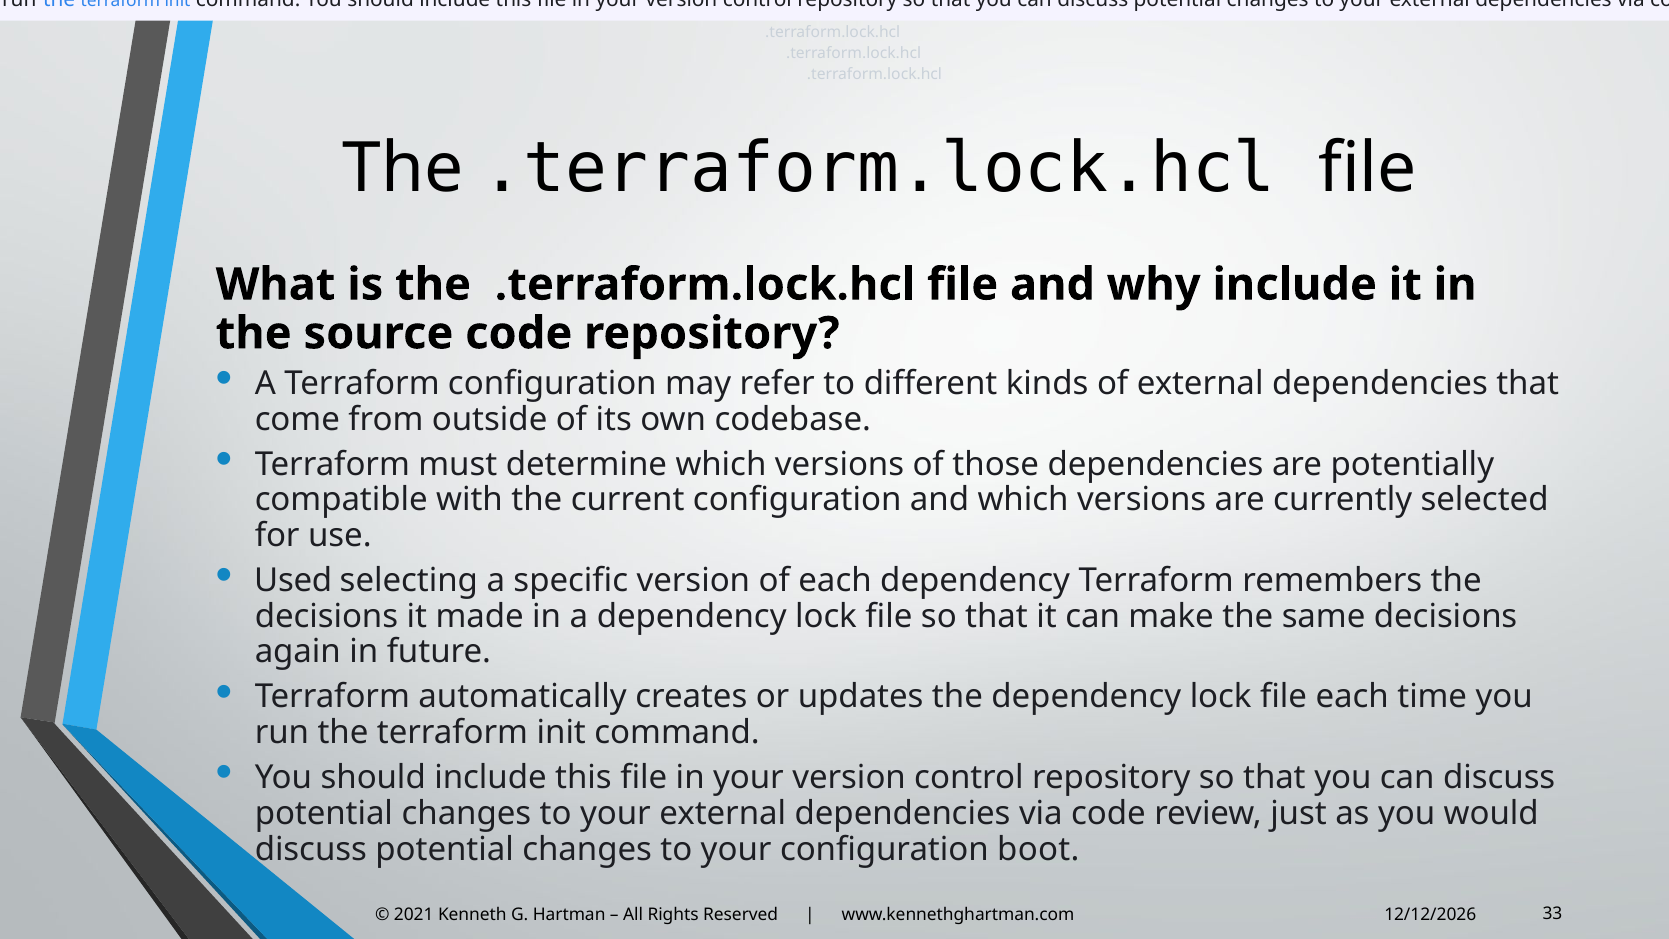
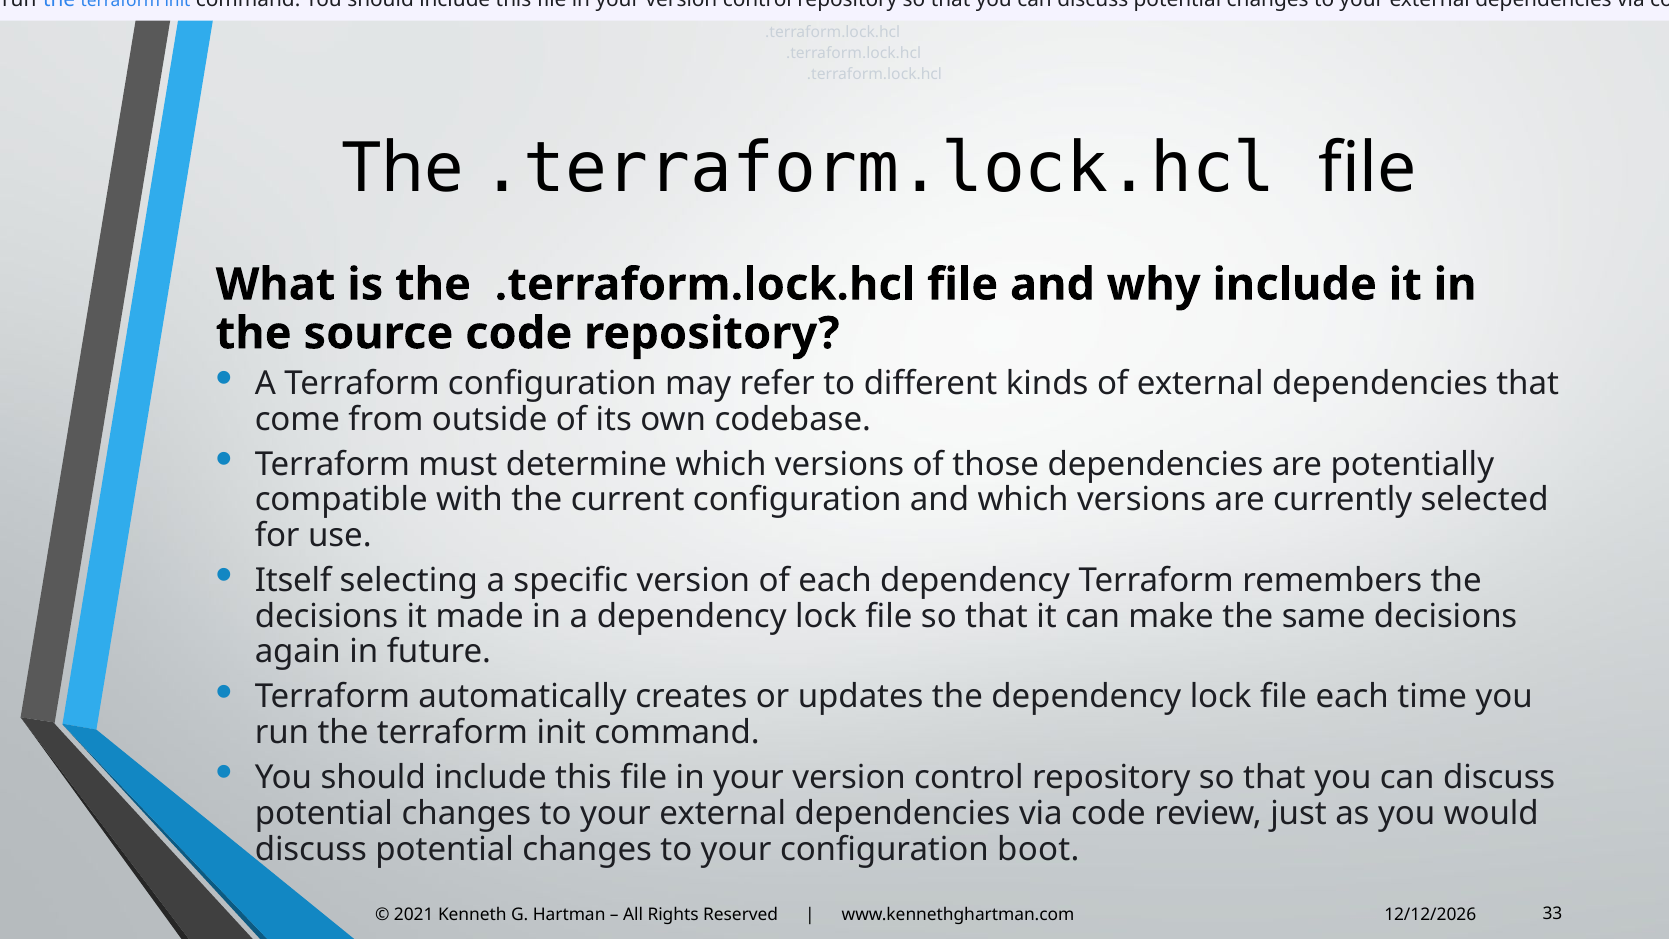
Used at (293, 581): Used -> Itself
